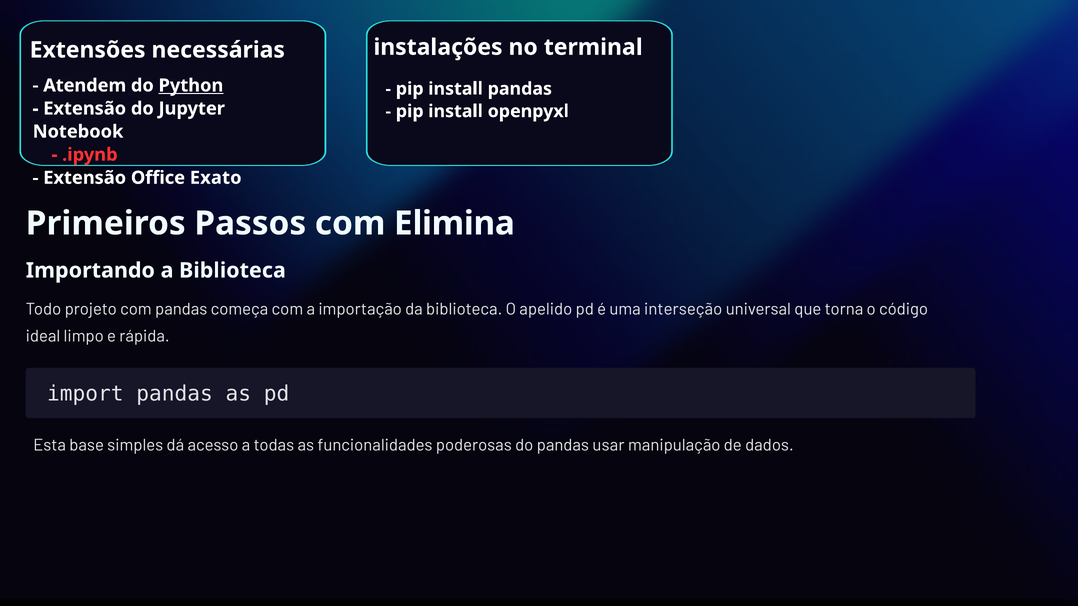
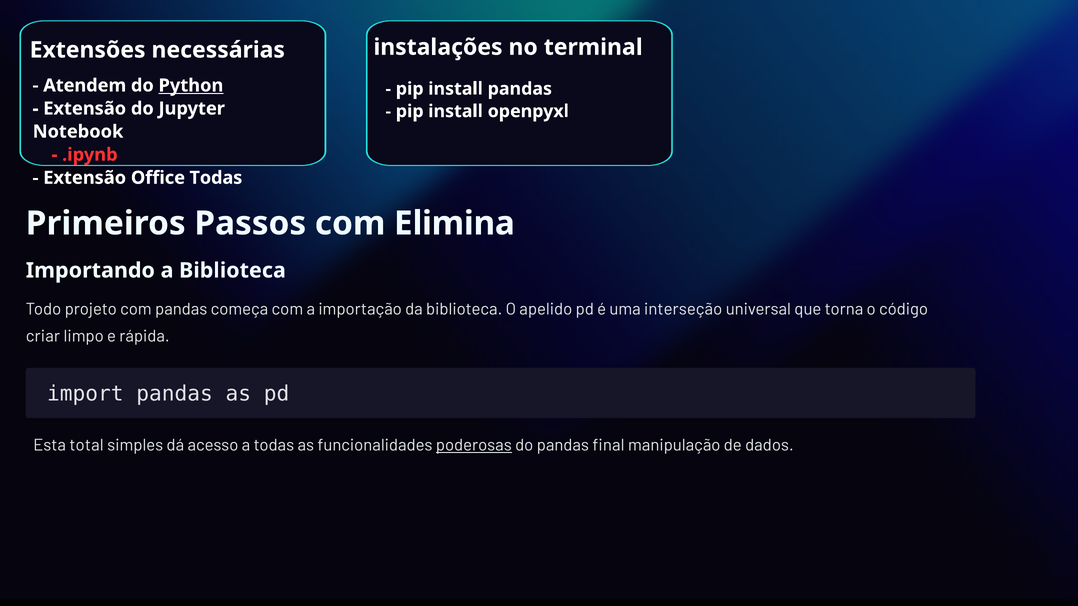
Office Exato: Exato -> Todas
ideal: ideal -> criar
base: base -> total
poderosas underline: none -> present
usar: usar -> final
